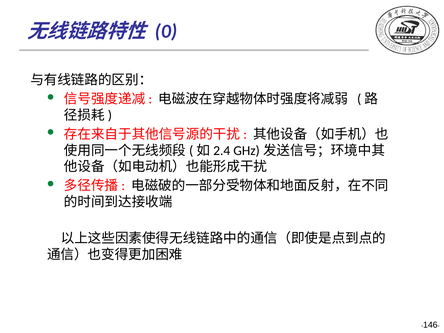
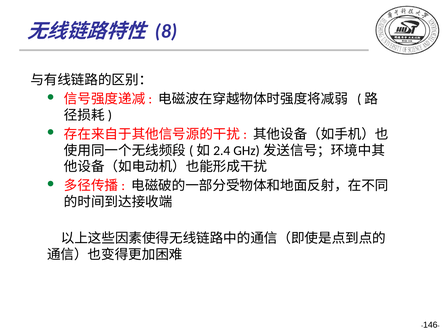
0: 0 -> 8
